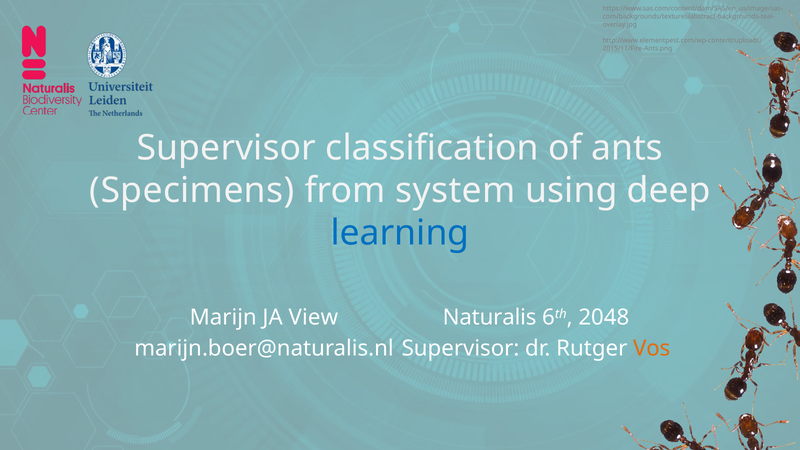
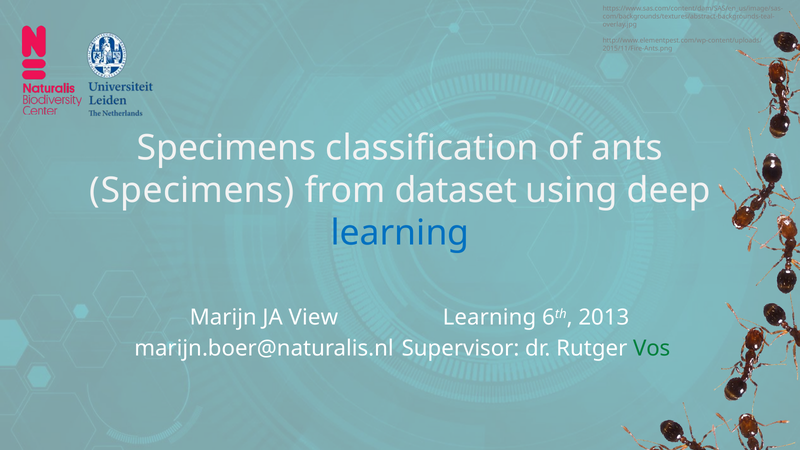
Supervisor at (226, 148): Supervisor -> Specimens
system: system -> dataset
Naturalis at (490, 318): Naturalis -> Learning
2048: 2048 -> 2013
Vos colour: orange -> green
